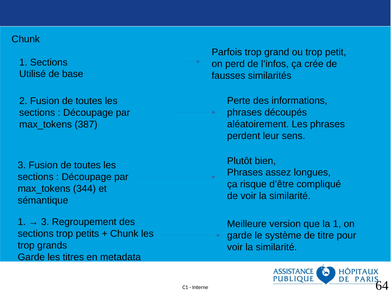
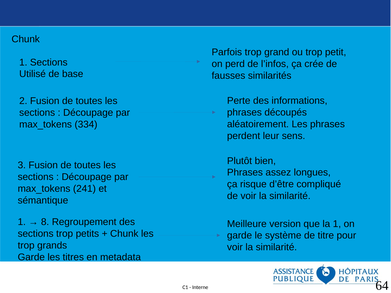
387: 387 -> 334
344: 344 -> 241
3 at (45, 222): 3 -> 8
